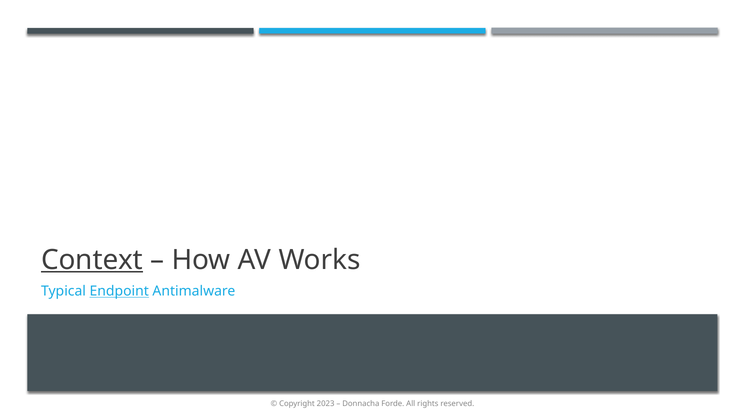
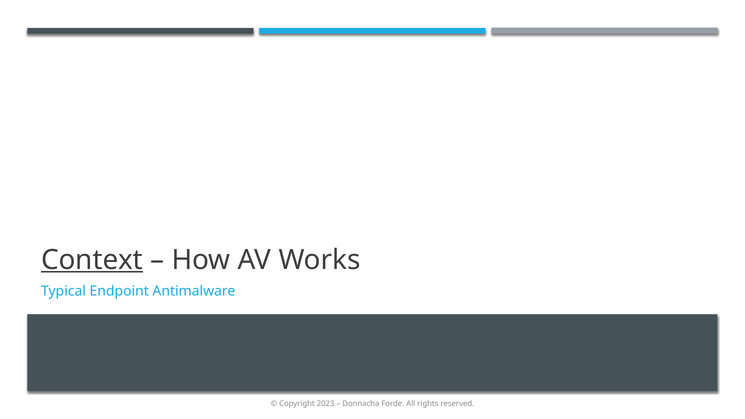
Endpoint underline: present -> none
